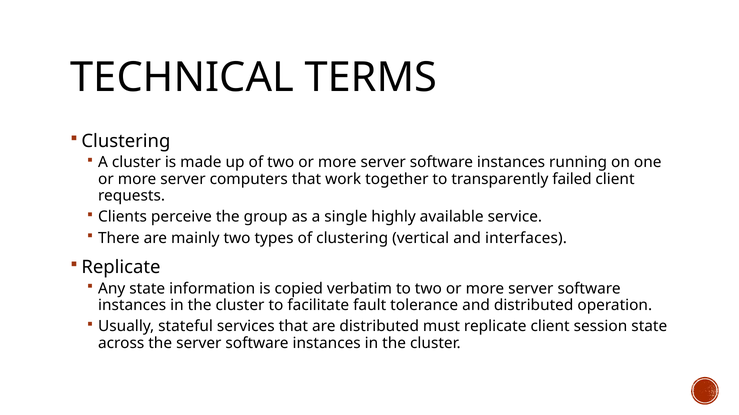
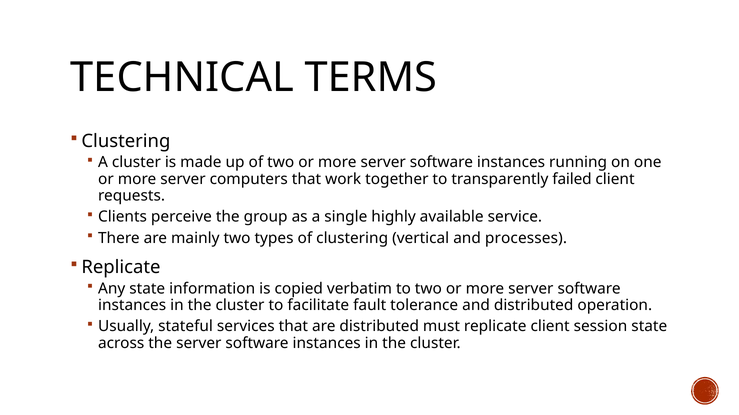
interfaces: interfaces -> processes
